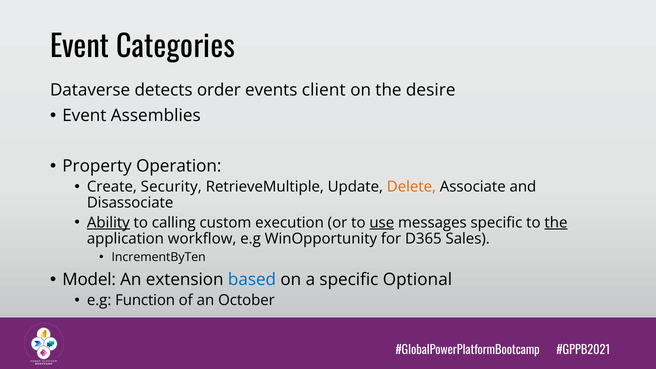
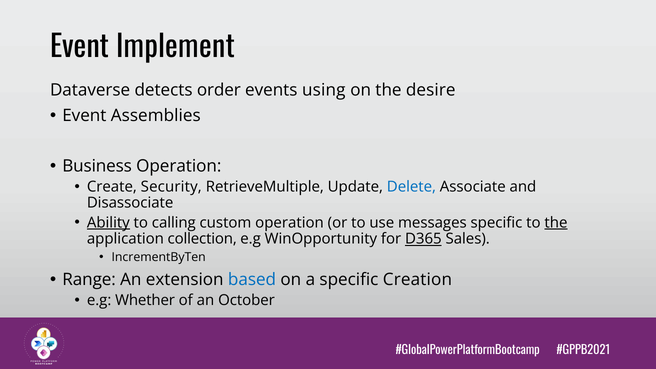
Categories: Categories -> Implement
client: client -> using
Property: Property -> Business
Delete colour: orange -> blue
custom execution: execution -> operation
use underline: present -> none
workflow: workflow -> collection
D365 underline: none -> present
Model: Model -> Range
Optional: Optional -> Creation
Function: Function -> Whether
